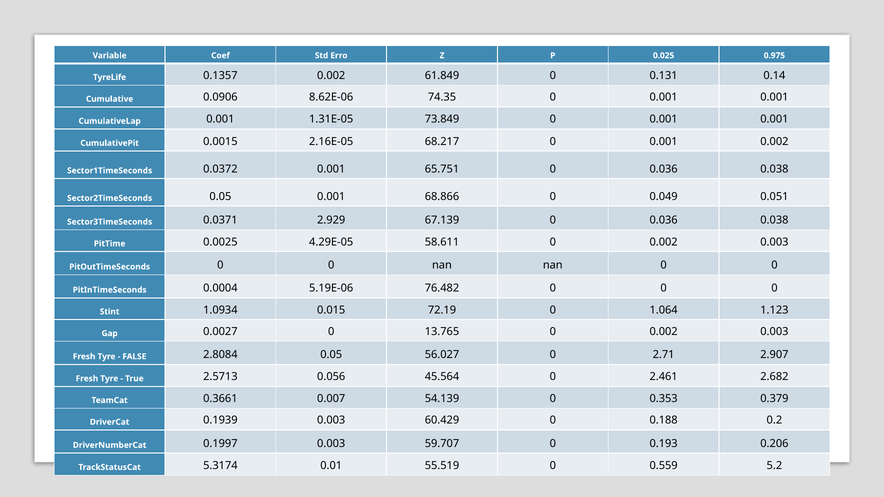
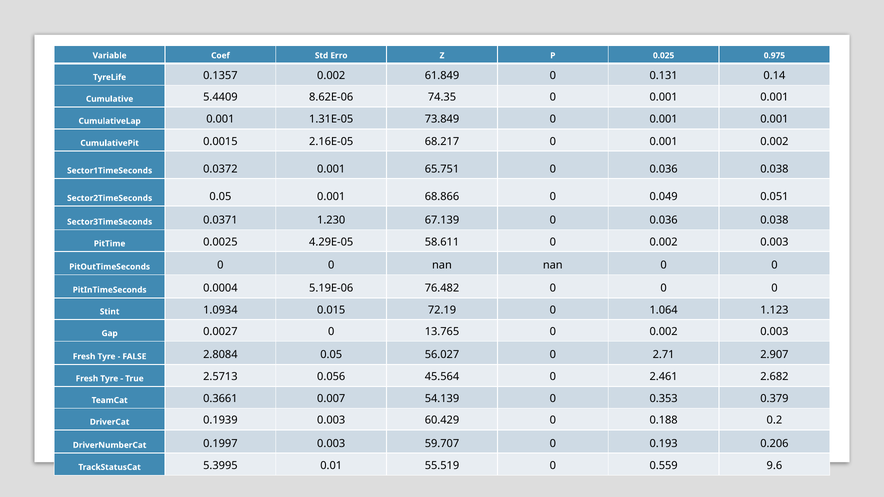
0.0906: 0.0906 -> 5.4409
2.929: 2.929 -> 1.230
5.3174: 5.3174 -> 5.3995
5.2: 5.2 -> 9.6
